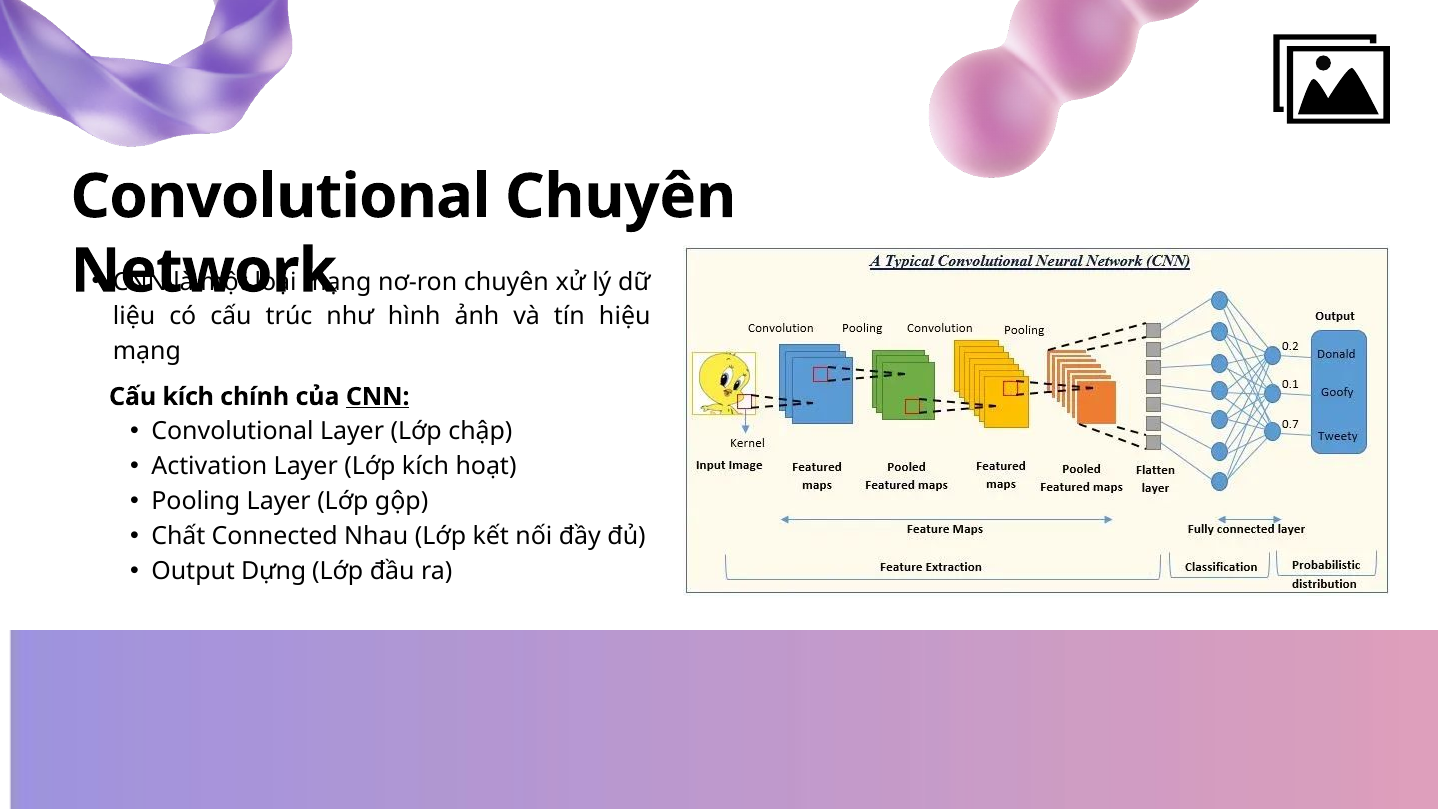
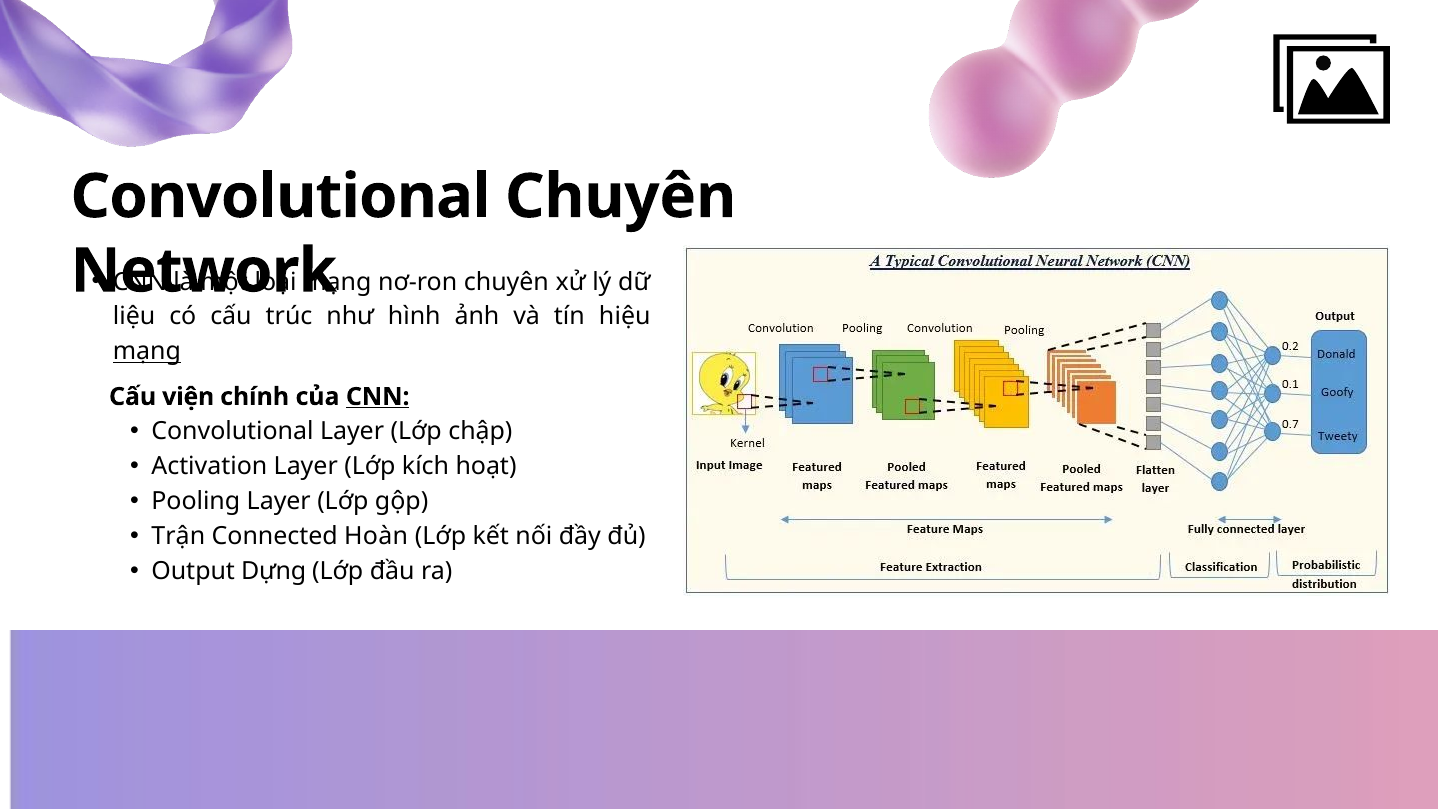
mạng at (147, 352) underline: none -> present
Cấu kích: kích -> viện
Chất: Chất -> Trận
Nhau: Nhau -> Hoàn
